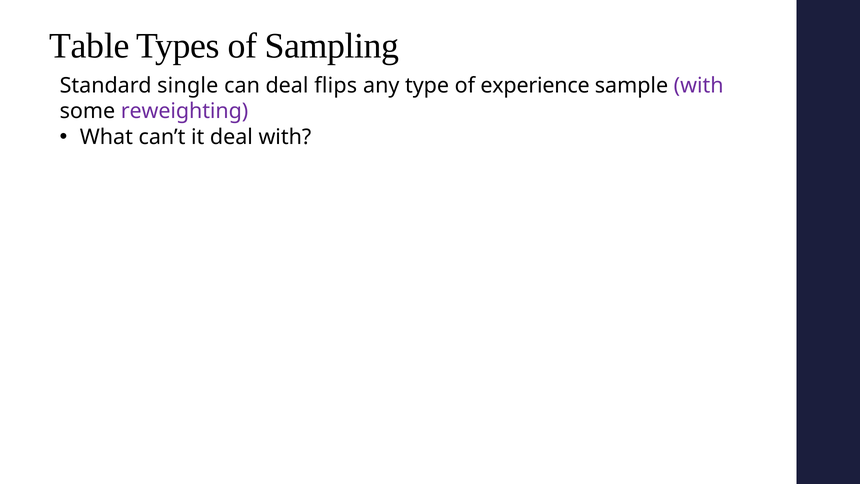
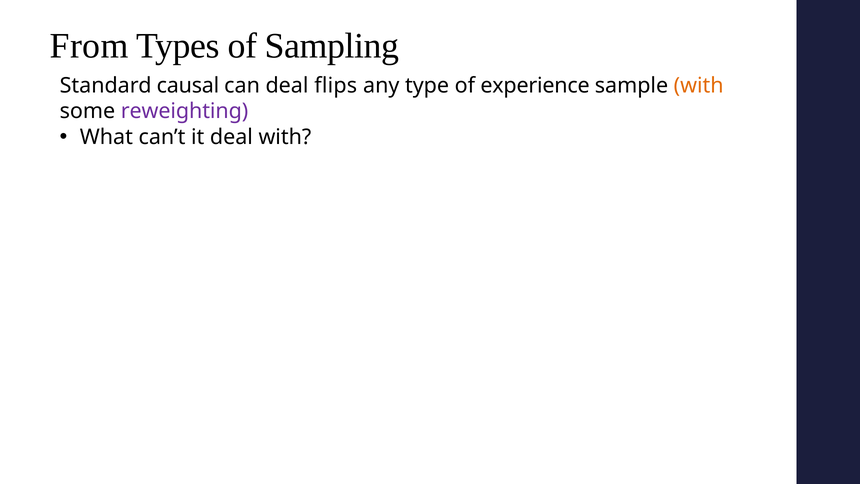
Table: Table -> From
single: single -> causal
with at (699, 85) colour: purple -> orange
